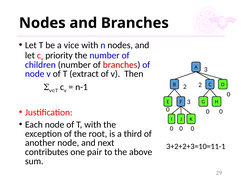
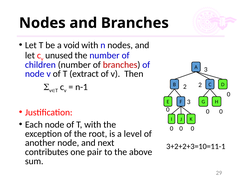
vice: vice -> void
priority: priority -> unused
third: third -> level
